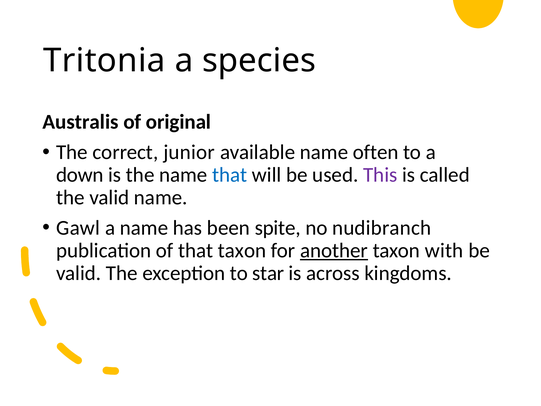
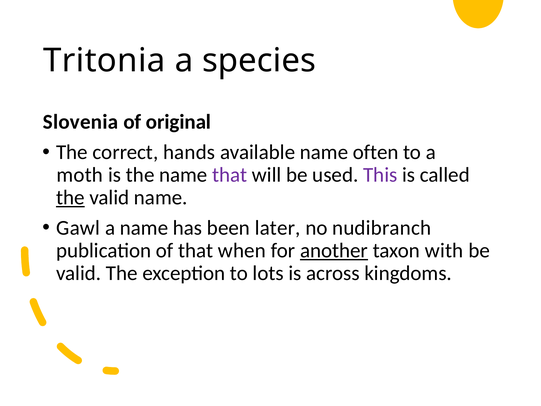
Australis: Australis -> Slovenia
junior: junior -> hands
down: down -> moth
that at (230, 175) colour: blue -> purple
the at (70, 197) underline: none -> present
spite: spite -> later
that taxon: taxon -> when
star: star -> lots
